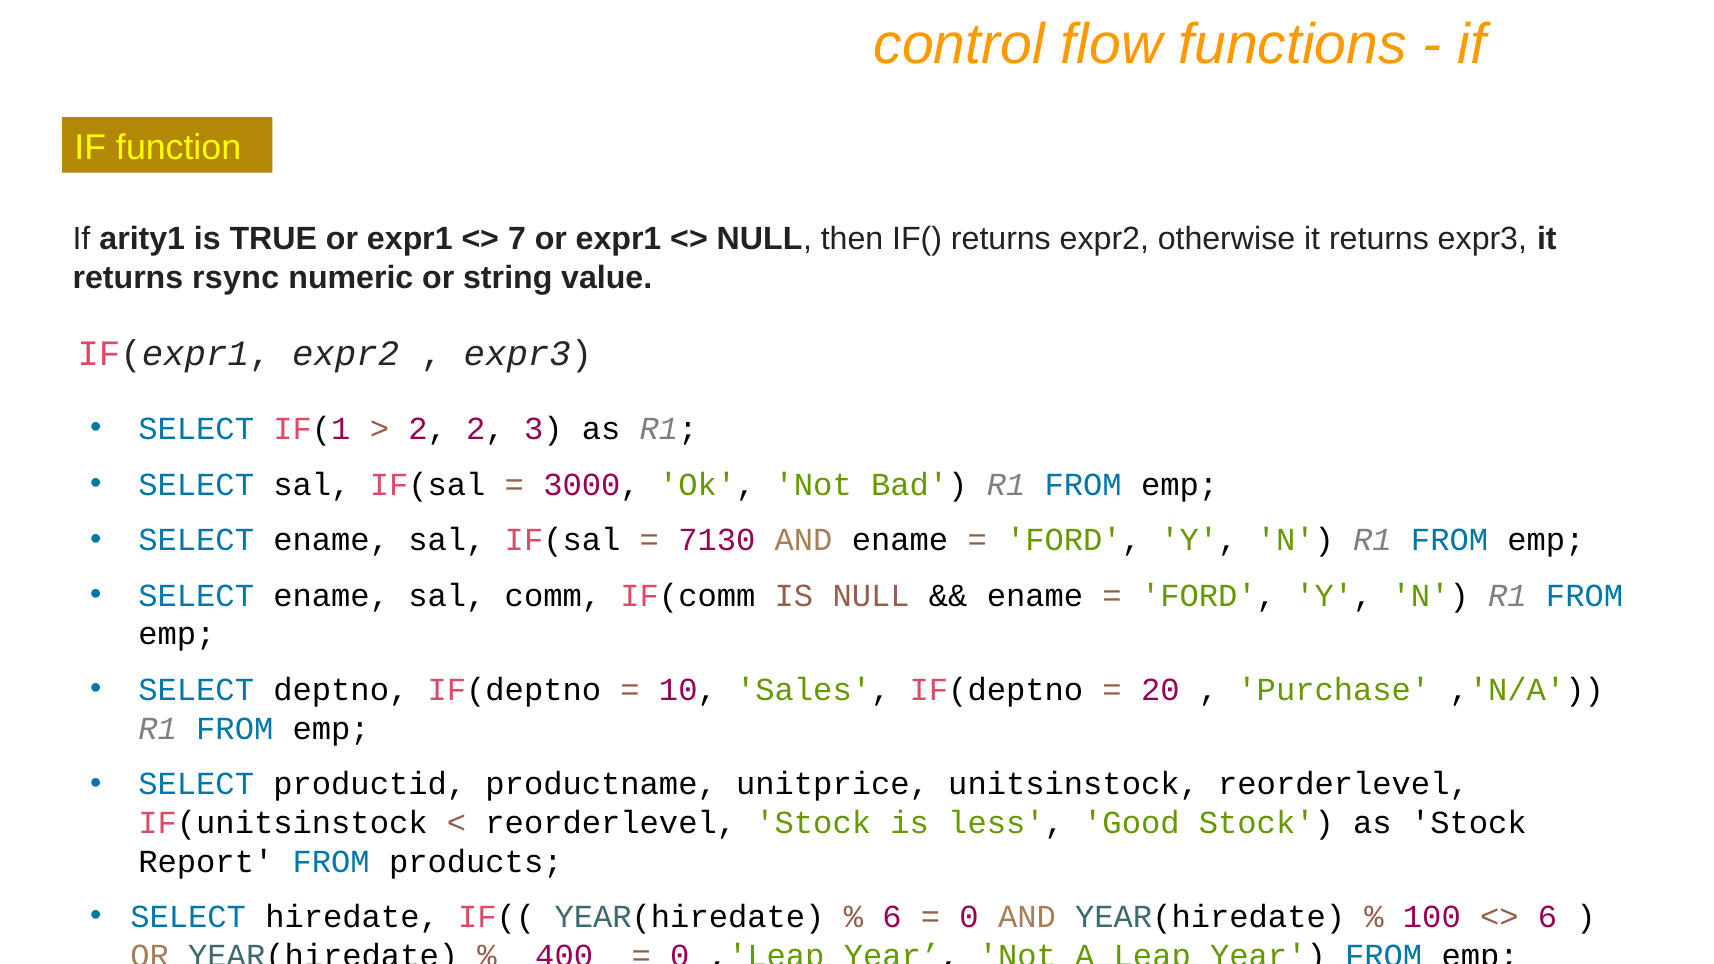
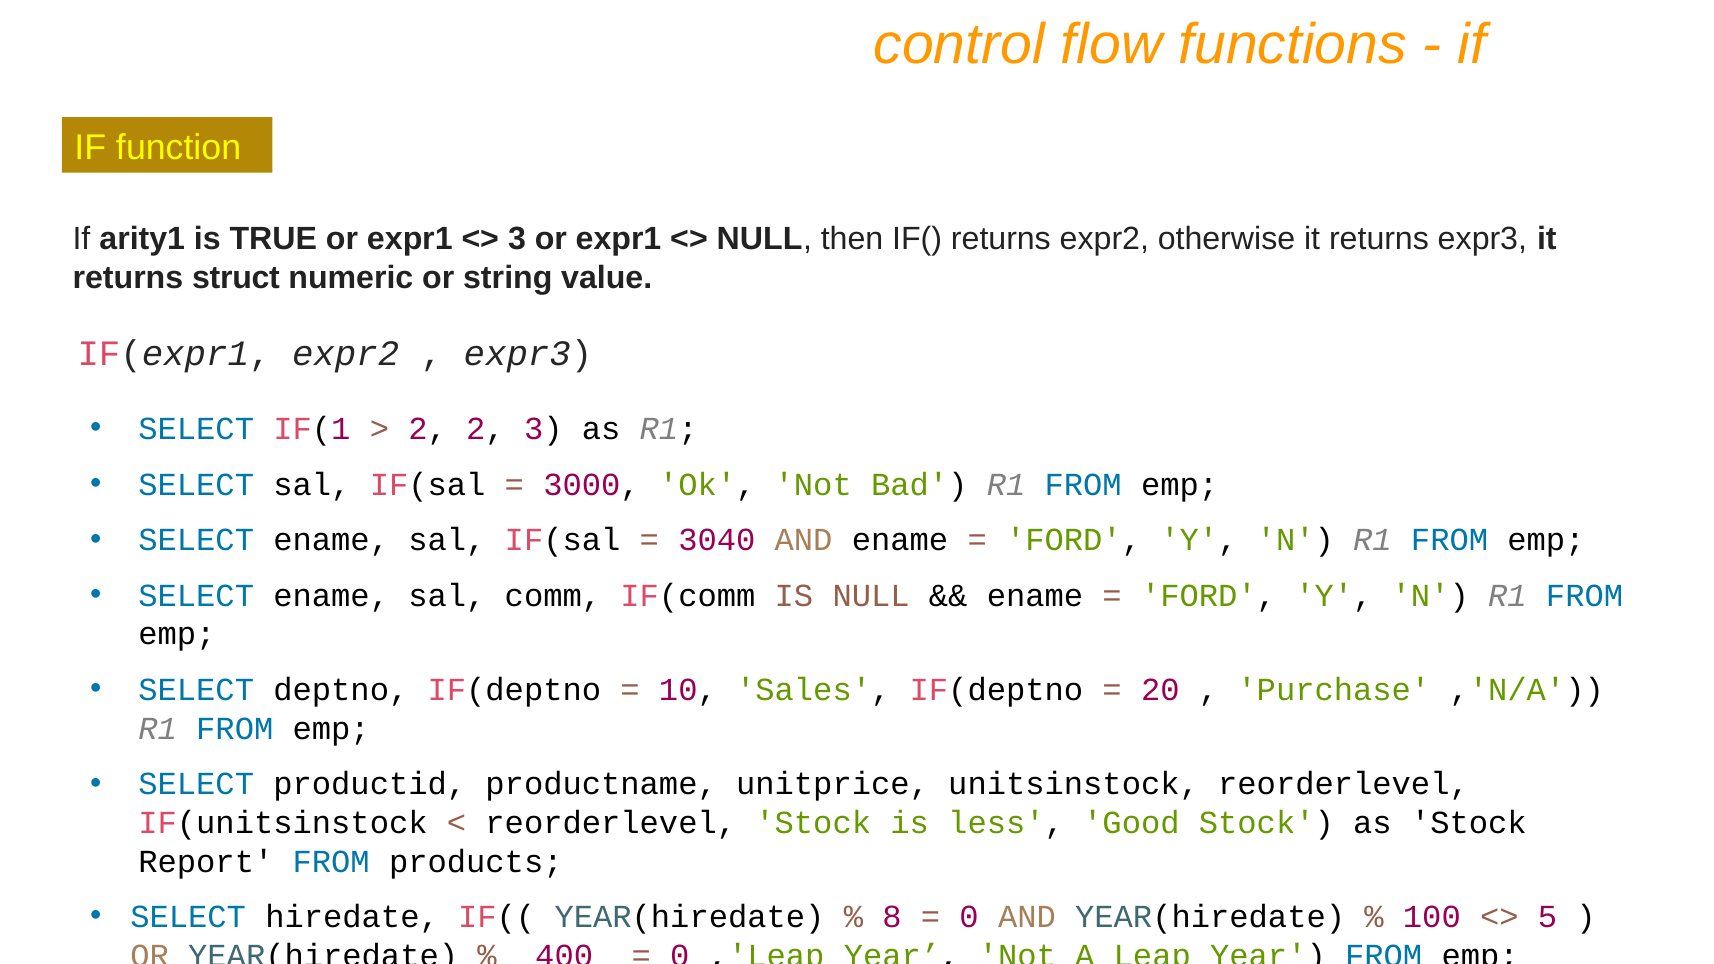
7 at (517, 239): 7 -> 3
rsync: rsync -> struct
7130: 7130 -> 3040
6 at (892, 917): 6 -> 8
6 at (1548, 917): 6 -> 5
